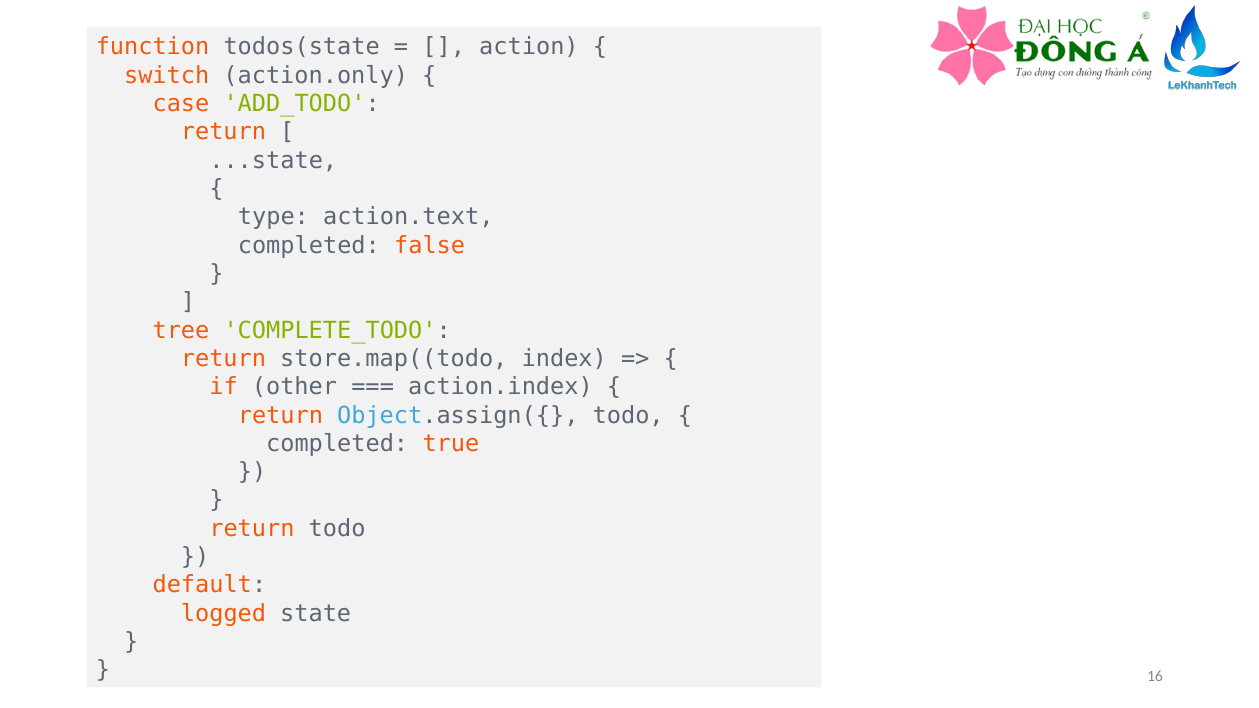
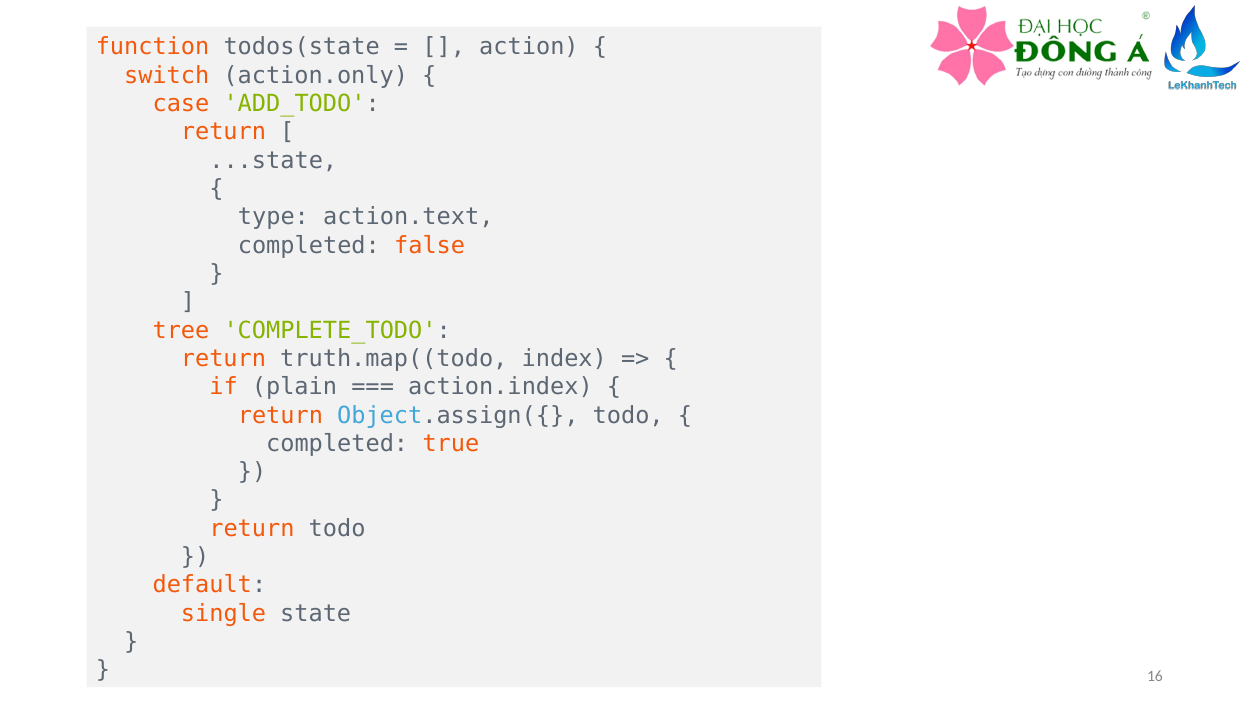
store.map((todo: store.map((todo -> truth.map((todo
other: other -> plain
logged: logged -> single
